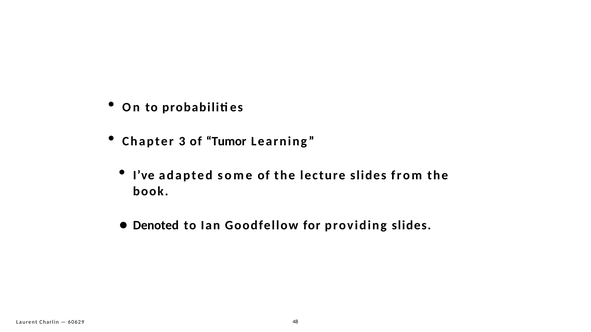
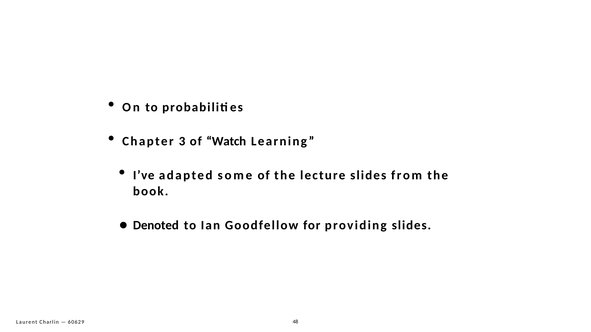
Tumor: Tumor -> Watch
